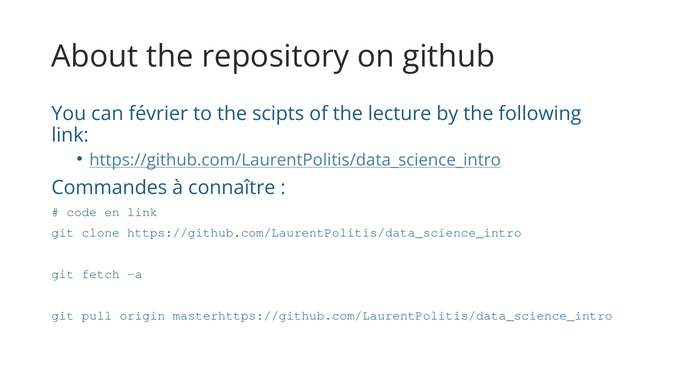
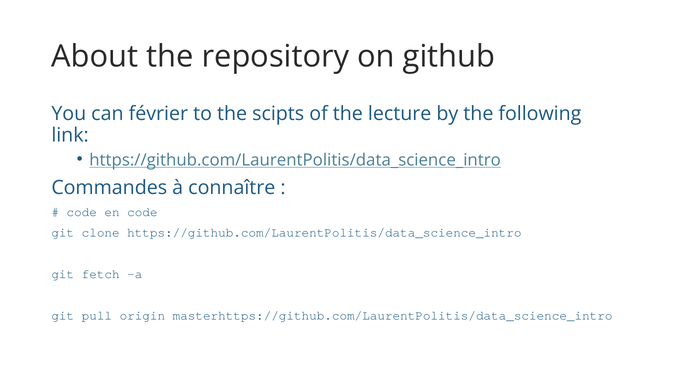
en link: link -> code
